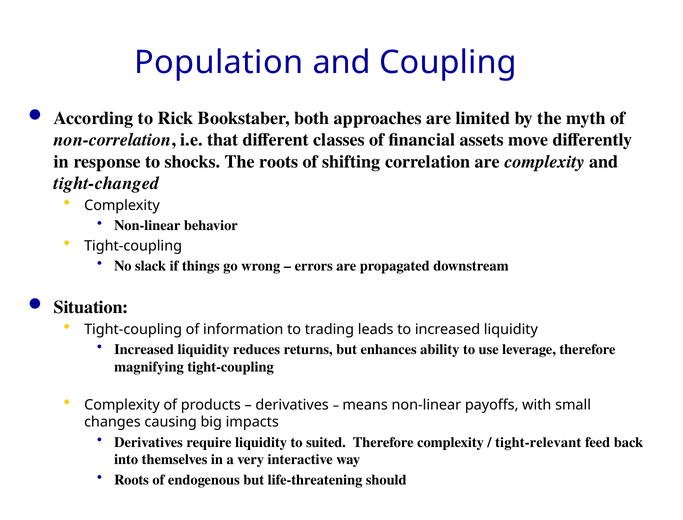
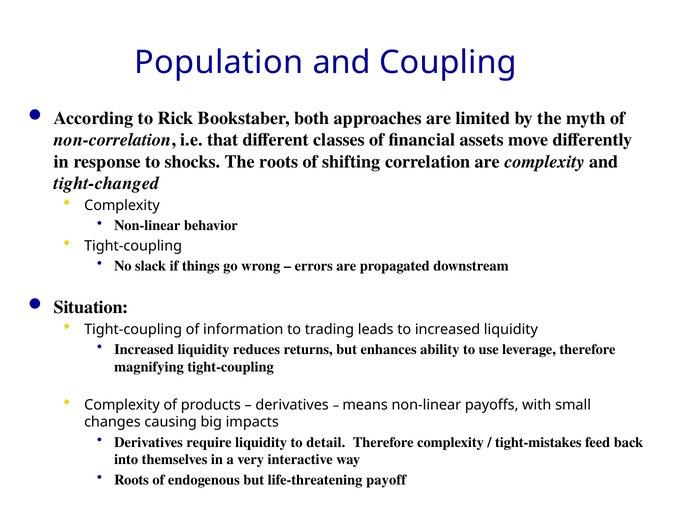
suited: suited -> detail
tight-relevant: tight-relevant -> tight-mistakes
should: should -> payoff
